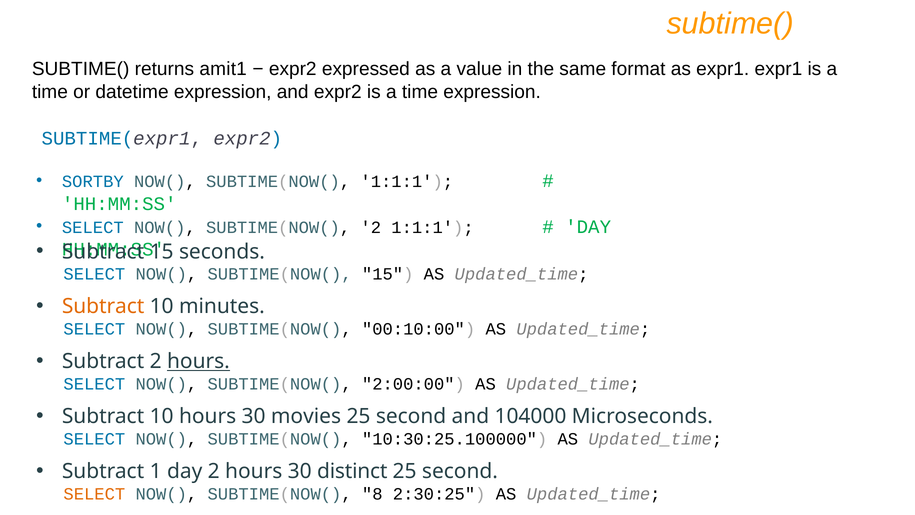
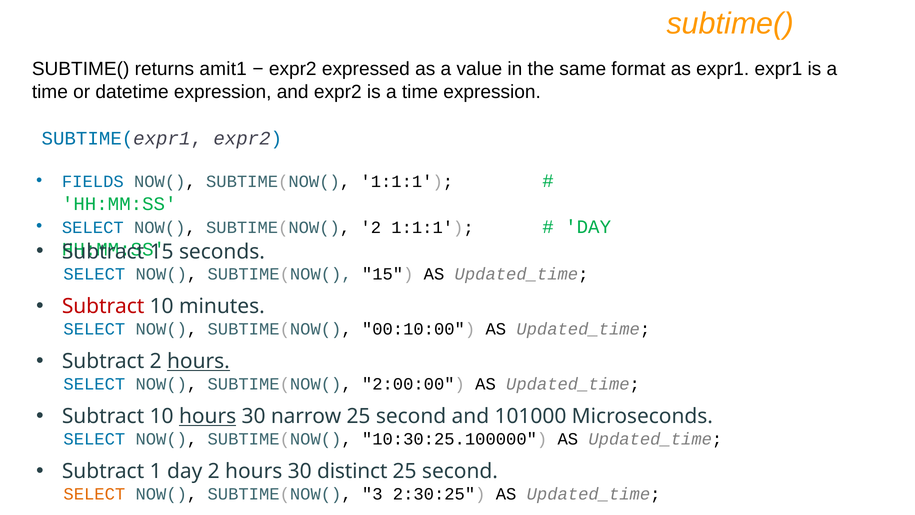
SORTBY: SORTBY -> FIELDS
Subtract at (103, 306) colour: orange -> red
hours at (208, 416) underline: none -> present
movies: movies -> narrow
104000: 104000 -> 101000
8: 8 -> 3
